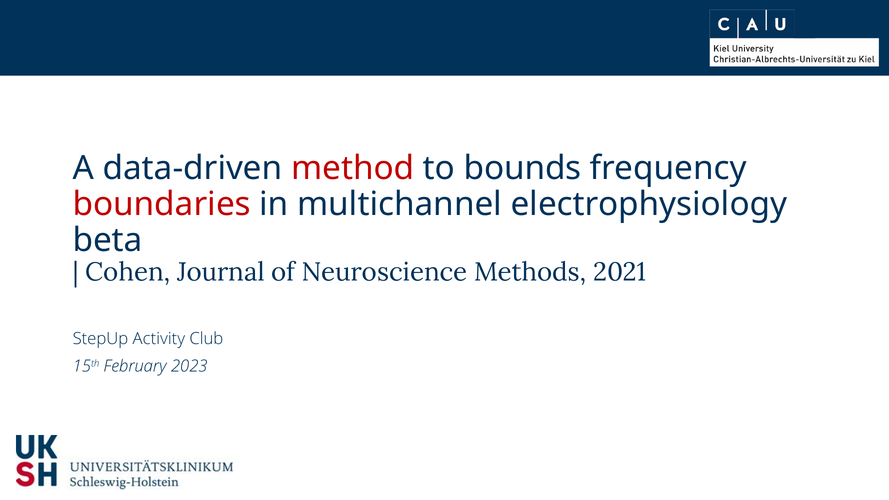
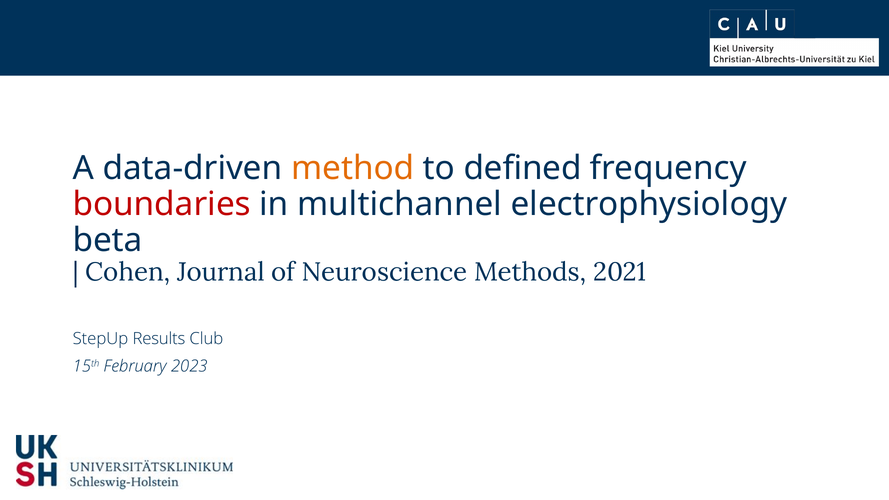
method colour: red -> orange
bounds: bounds -> defined
Activity: Activity -> Results
